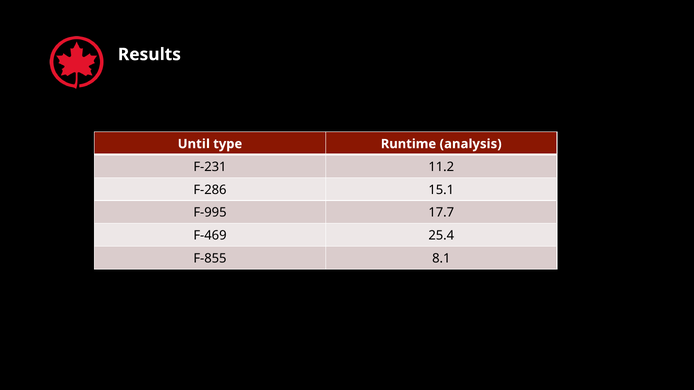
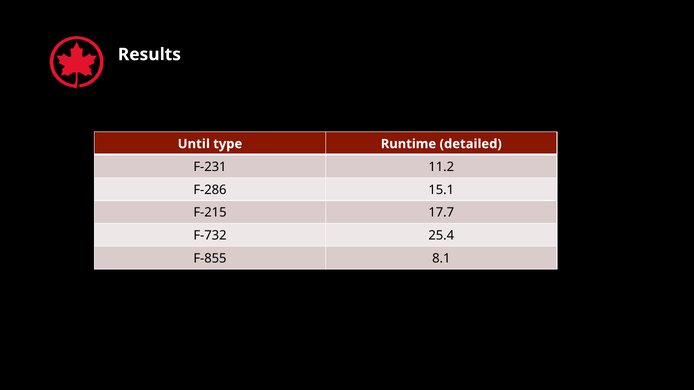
analysis: analysis -> detailed
F-995: F-995 -> F-215
F-469: F-469 -> F-732
